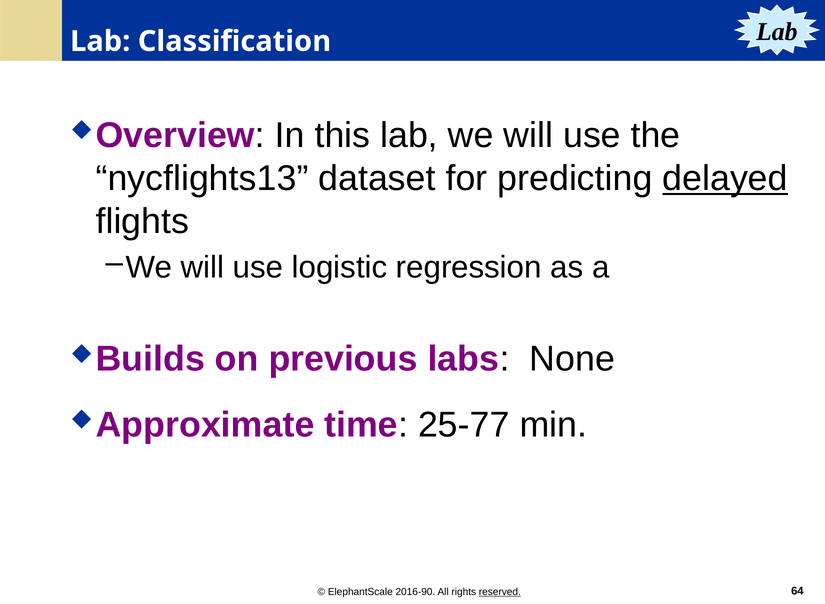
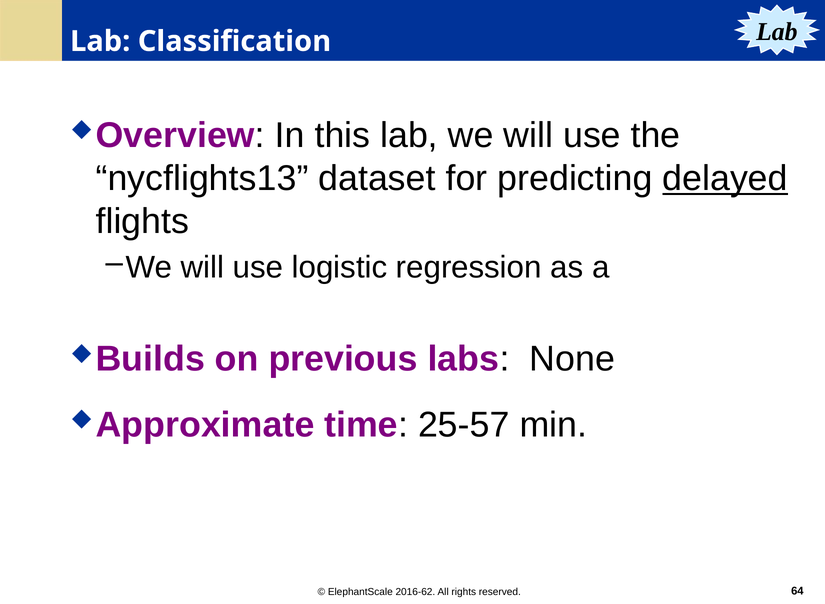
25-77: 25-77 -> 25-57
2016-90: 2016-90 -> 2016-62
reserved underline: present -> none
